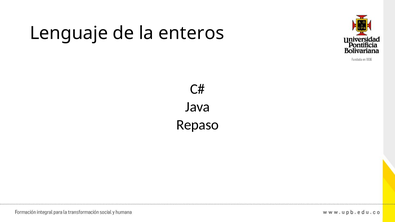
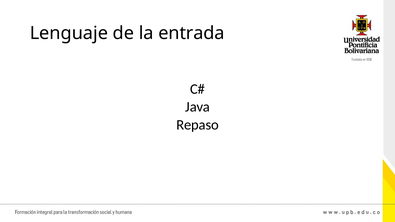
enteros: enteros -> entrada
